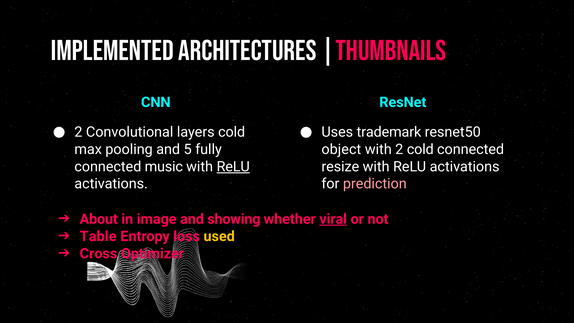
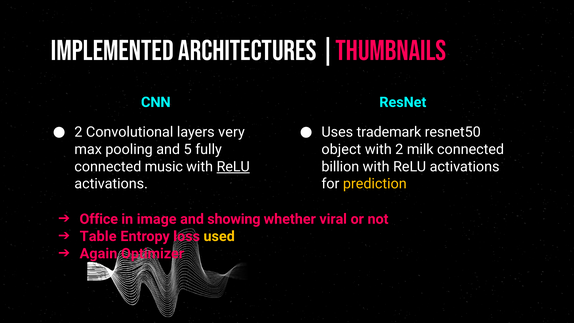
layers cold: cold -> very
2 cold: cold -> milk
resize: resize -> billion
prediction colour: pink -> yellow
About: About -> Office
viral underline: present -> none
Cross: Cross -> Again
